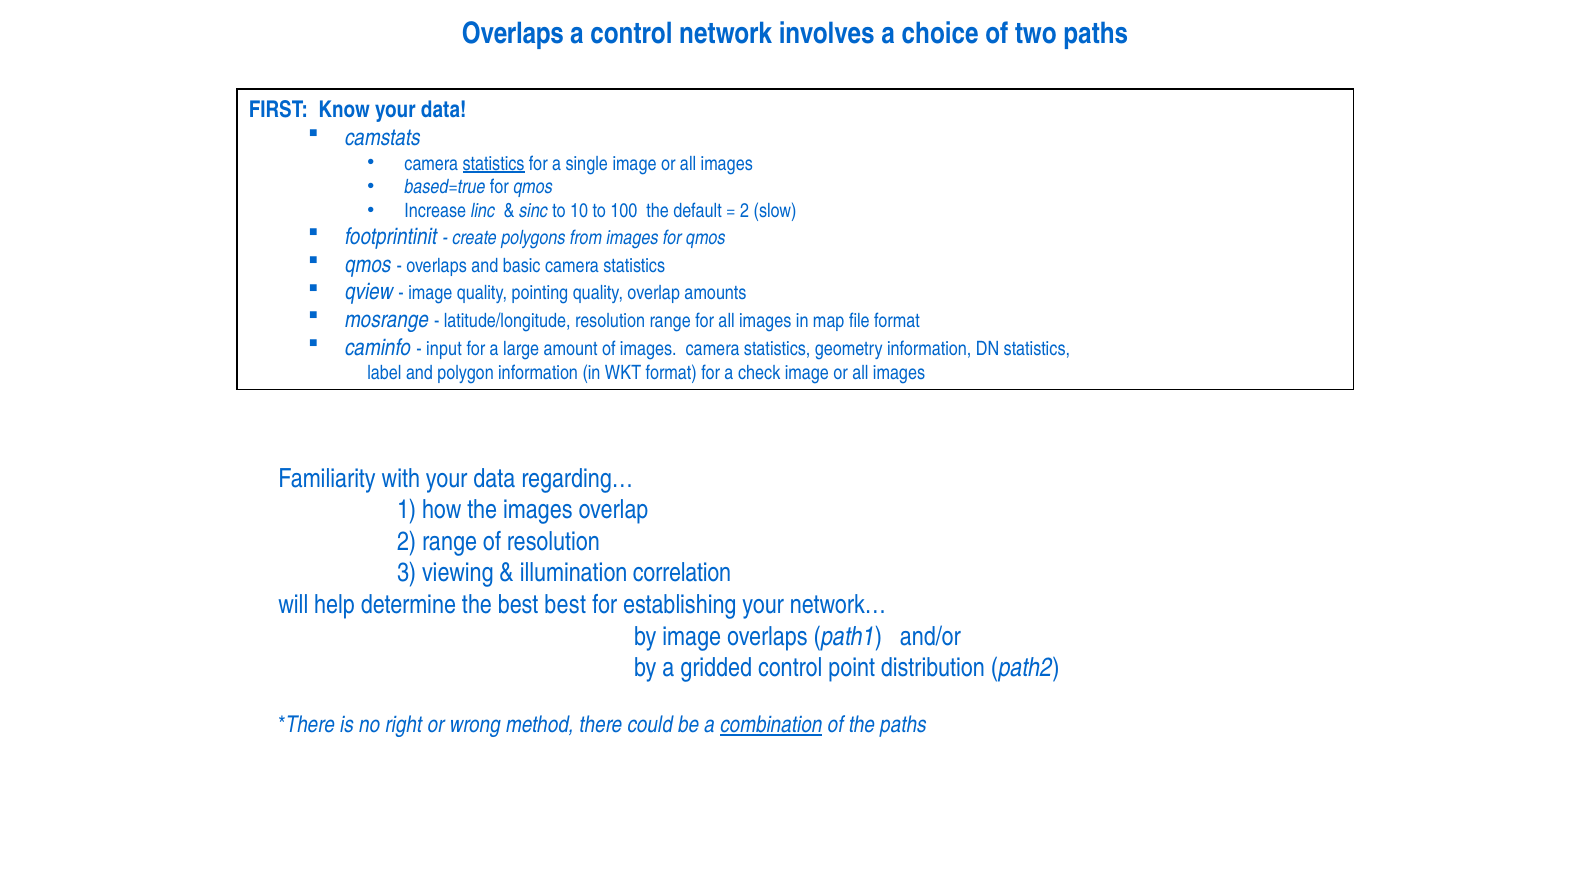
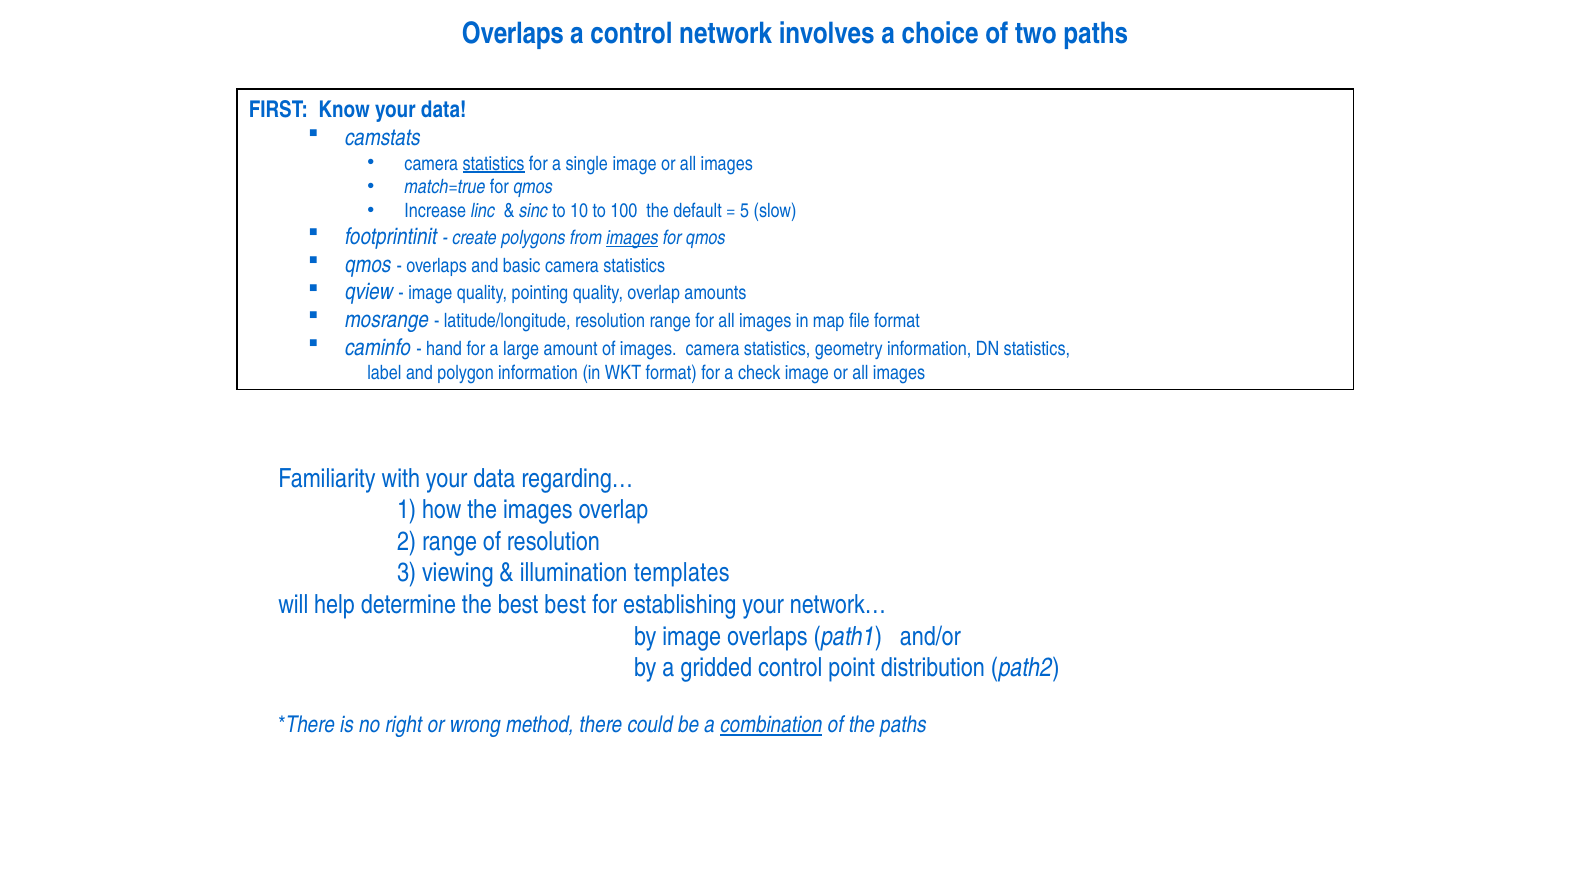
based=true: based=true -> match=true
2 at (745, 211): 2 -> 5
images at (632, 238) underline: none -> present
input: input -> hand
correlation: correlation -> templates
